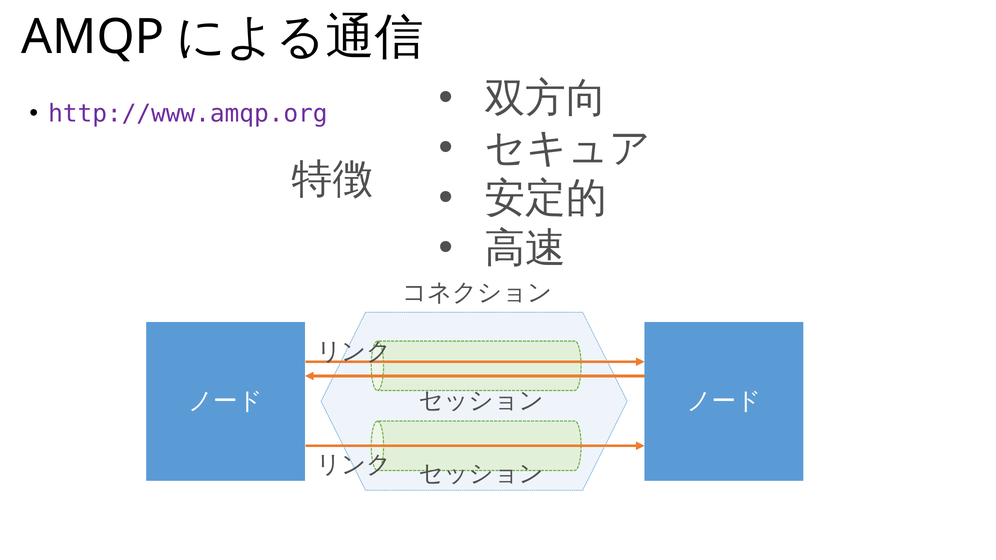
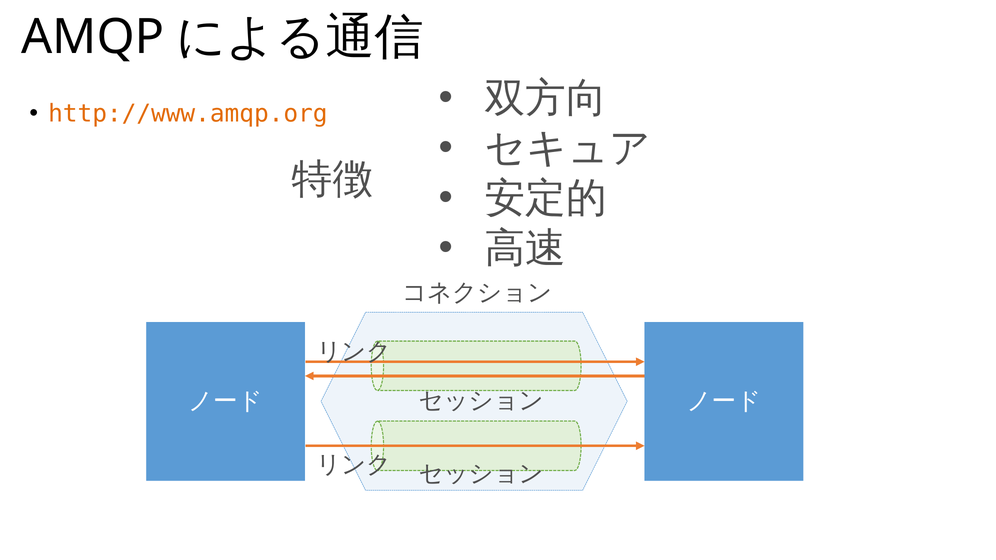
http://www.amqp.org colour: purple -> orange
